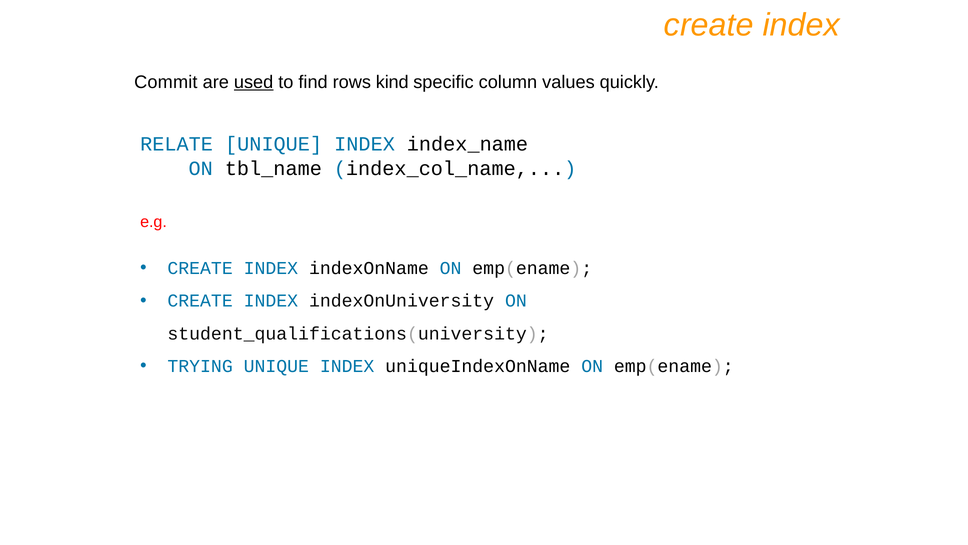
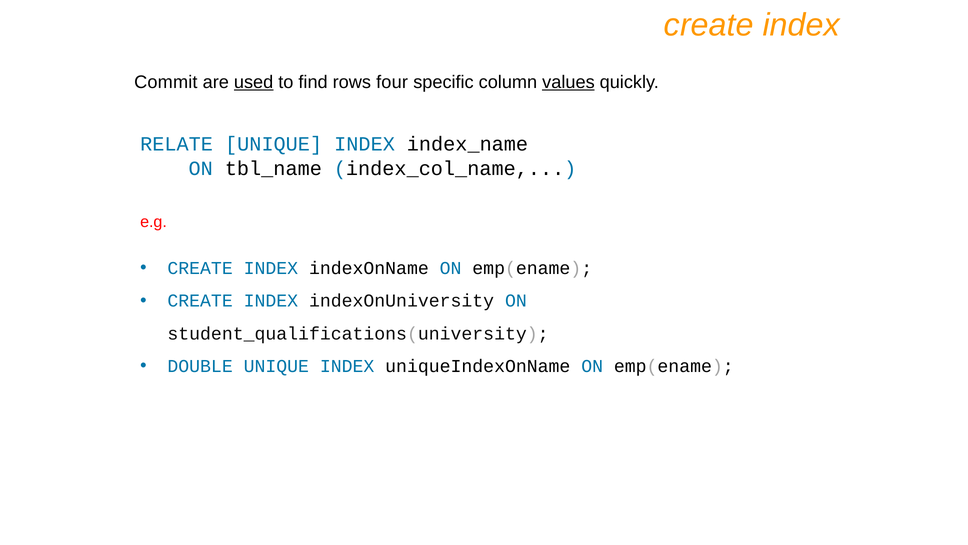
kind: kind -> four
values underline: none -> present
TRYING: TRYING -> DOUBLE
